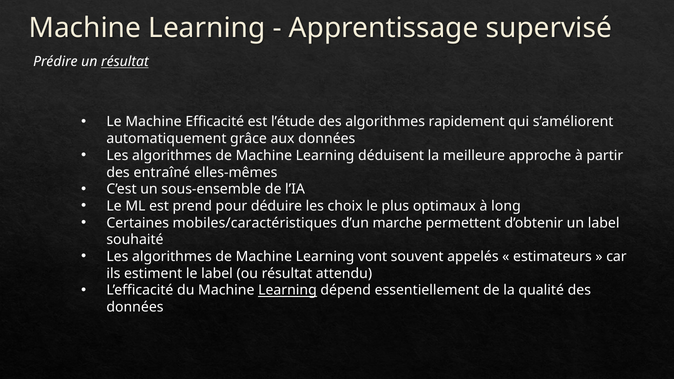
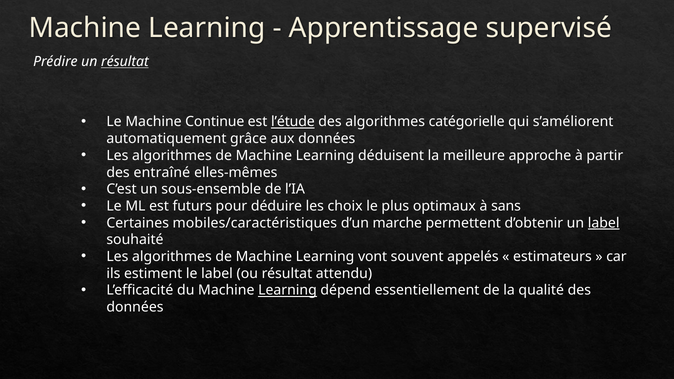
Efficacité: Efficacité -> Continue
l’étude underline: none -> present
rapidement: rapidement -> catégorielle
prend: prend -> futurs
long: long -> sans
label at (604, 223) underline: none -> present
